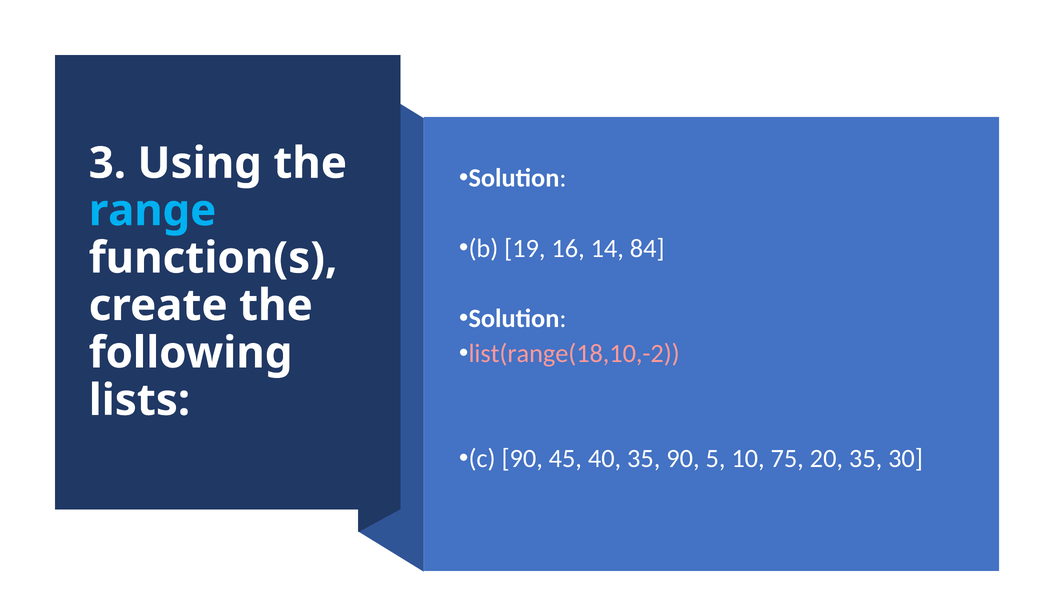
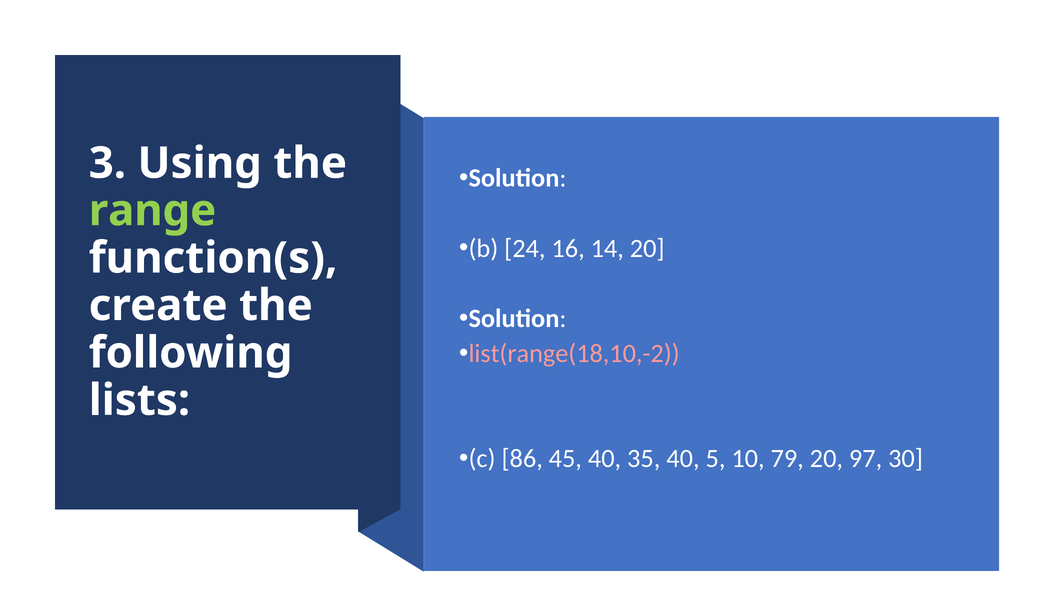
range colour: light blue -> light green
19: 19 -> 24
14 84: 84 -> 20
c 90: 90 -> 86
35 90: 90 -> 40
75: 75 -> 79
20 35: 35 -> 97
